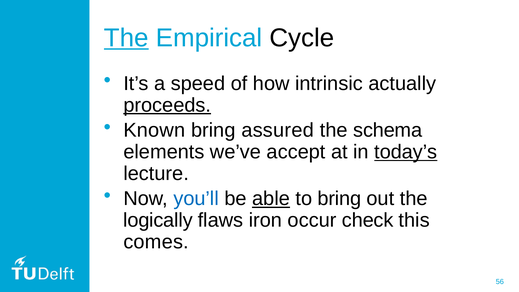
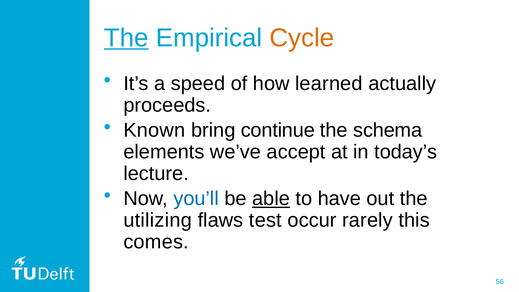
Cycle colour: black -> orange
intrinsic: intrinsic -> learned
proceeds underline: present -> none
assured: assured -> continue
today’s underline: present -> none
to bring: bring -> have
logically: logically -> utilizing
iron: iron -> test
check: check -> rarely
